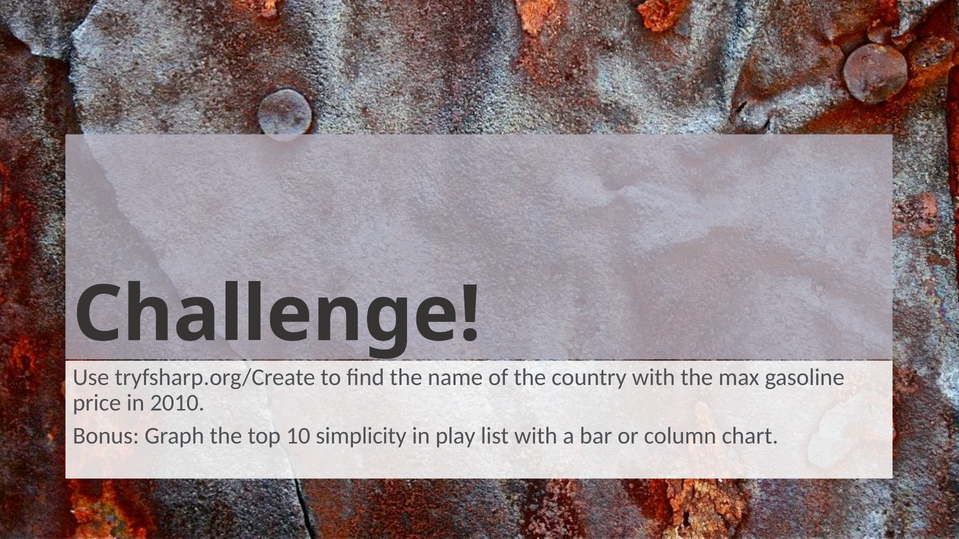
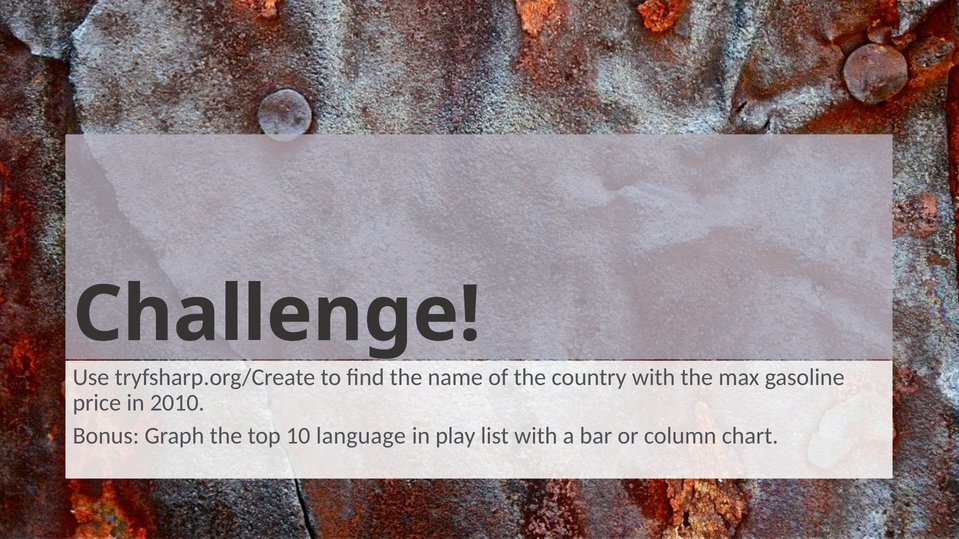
simplicity: simplicity -> language
